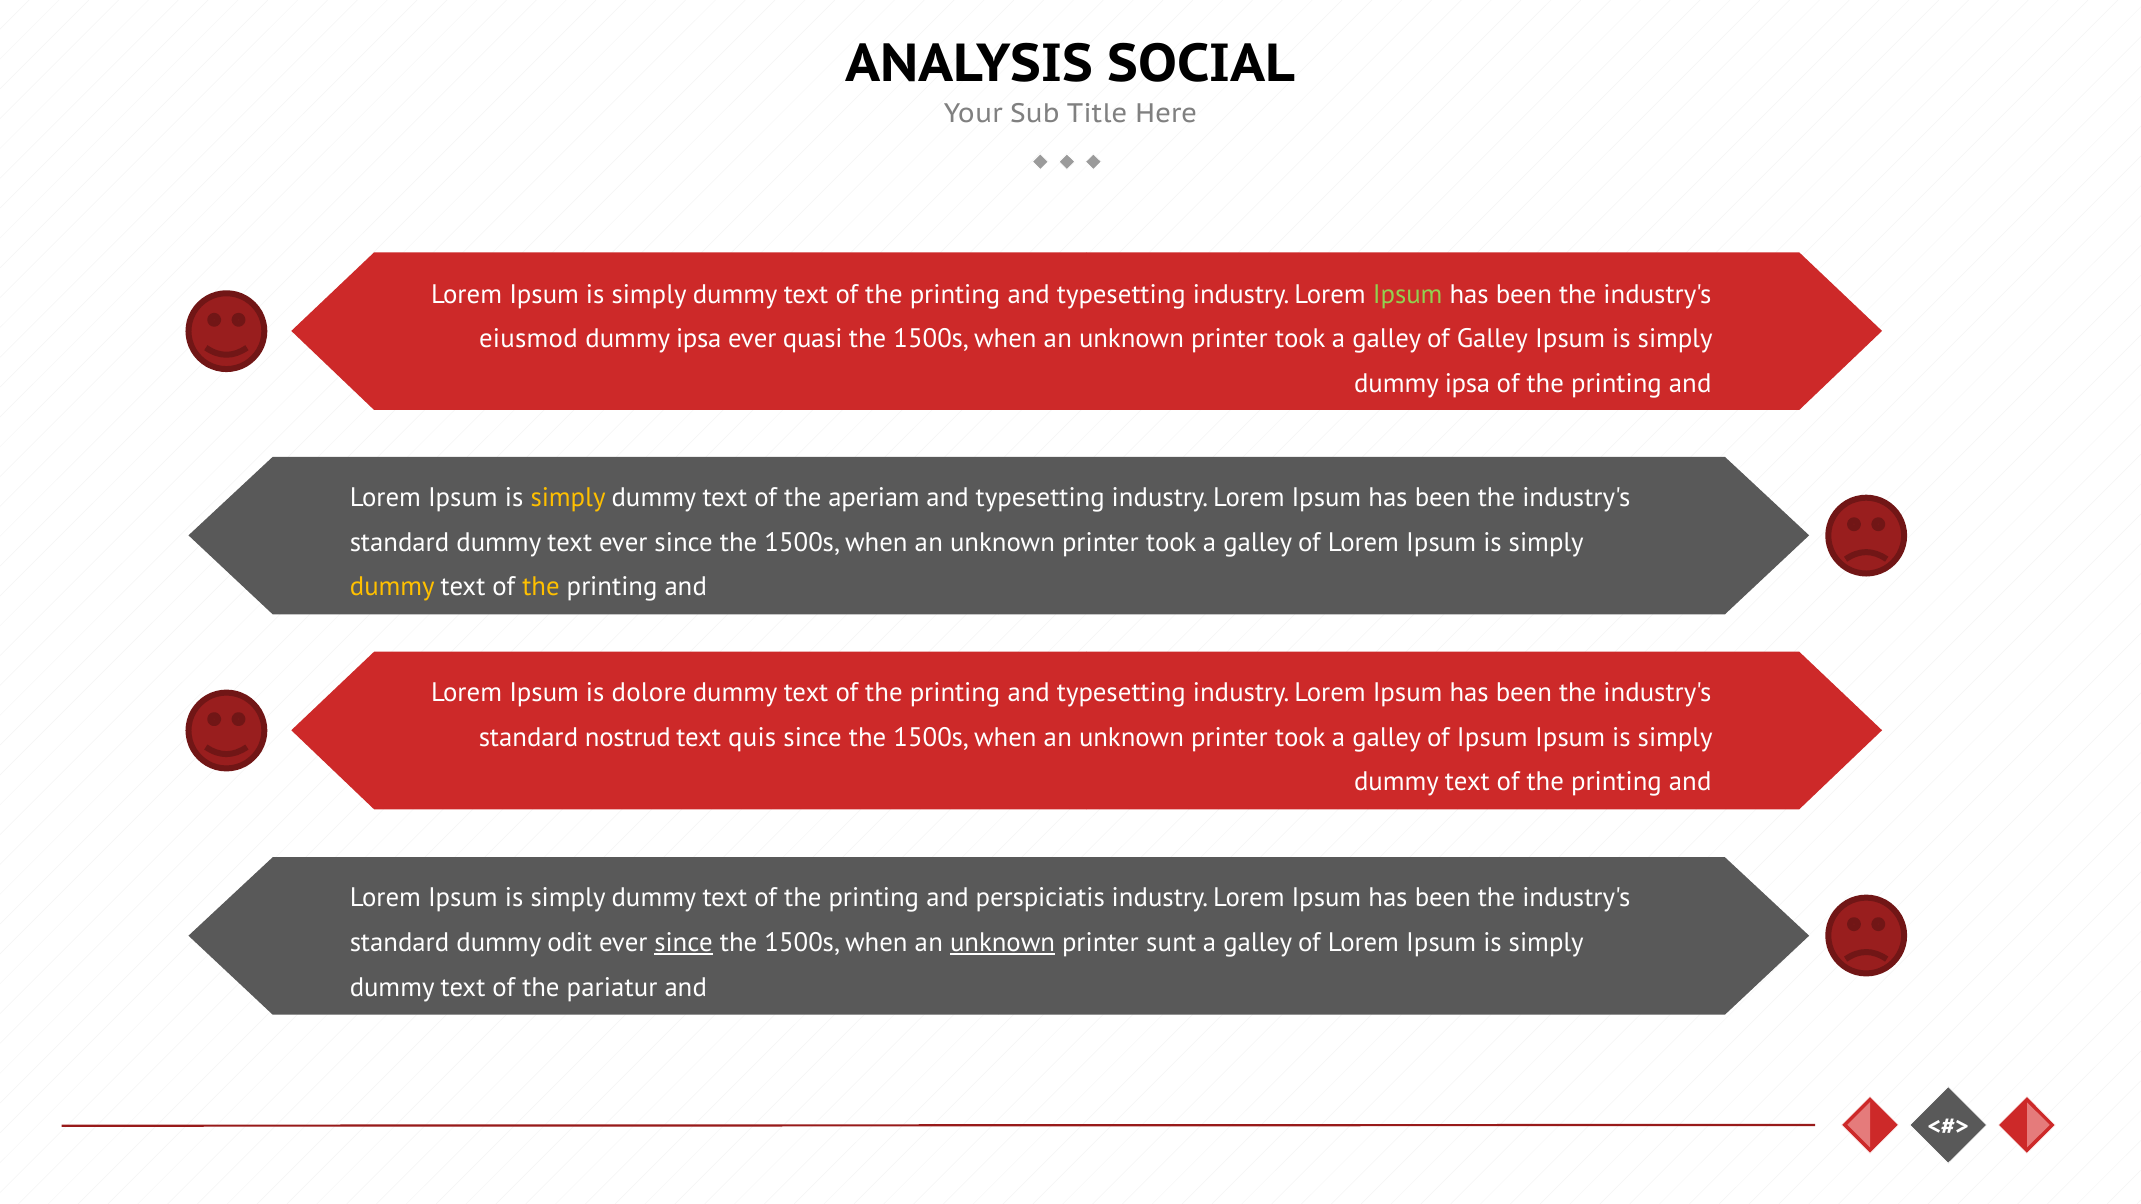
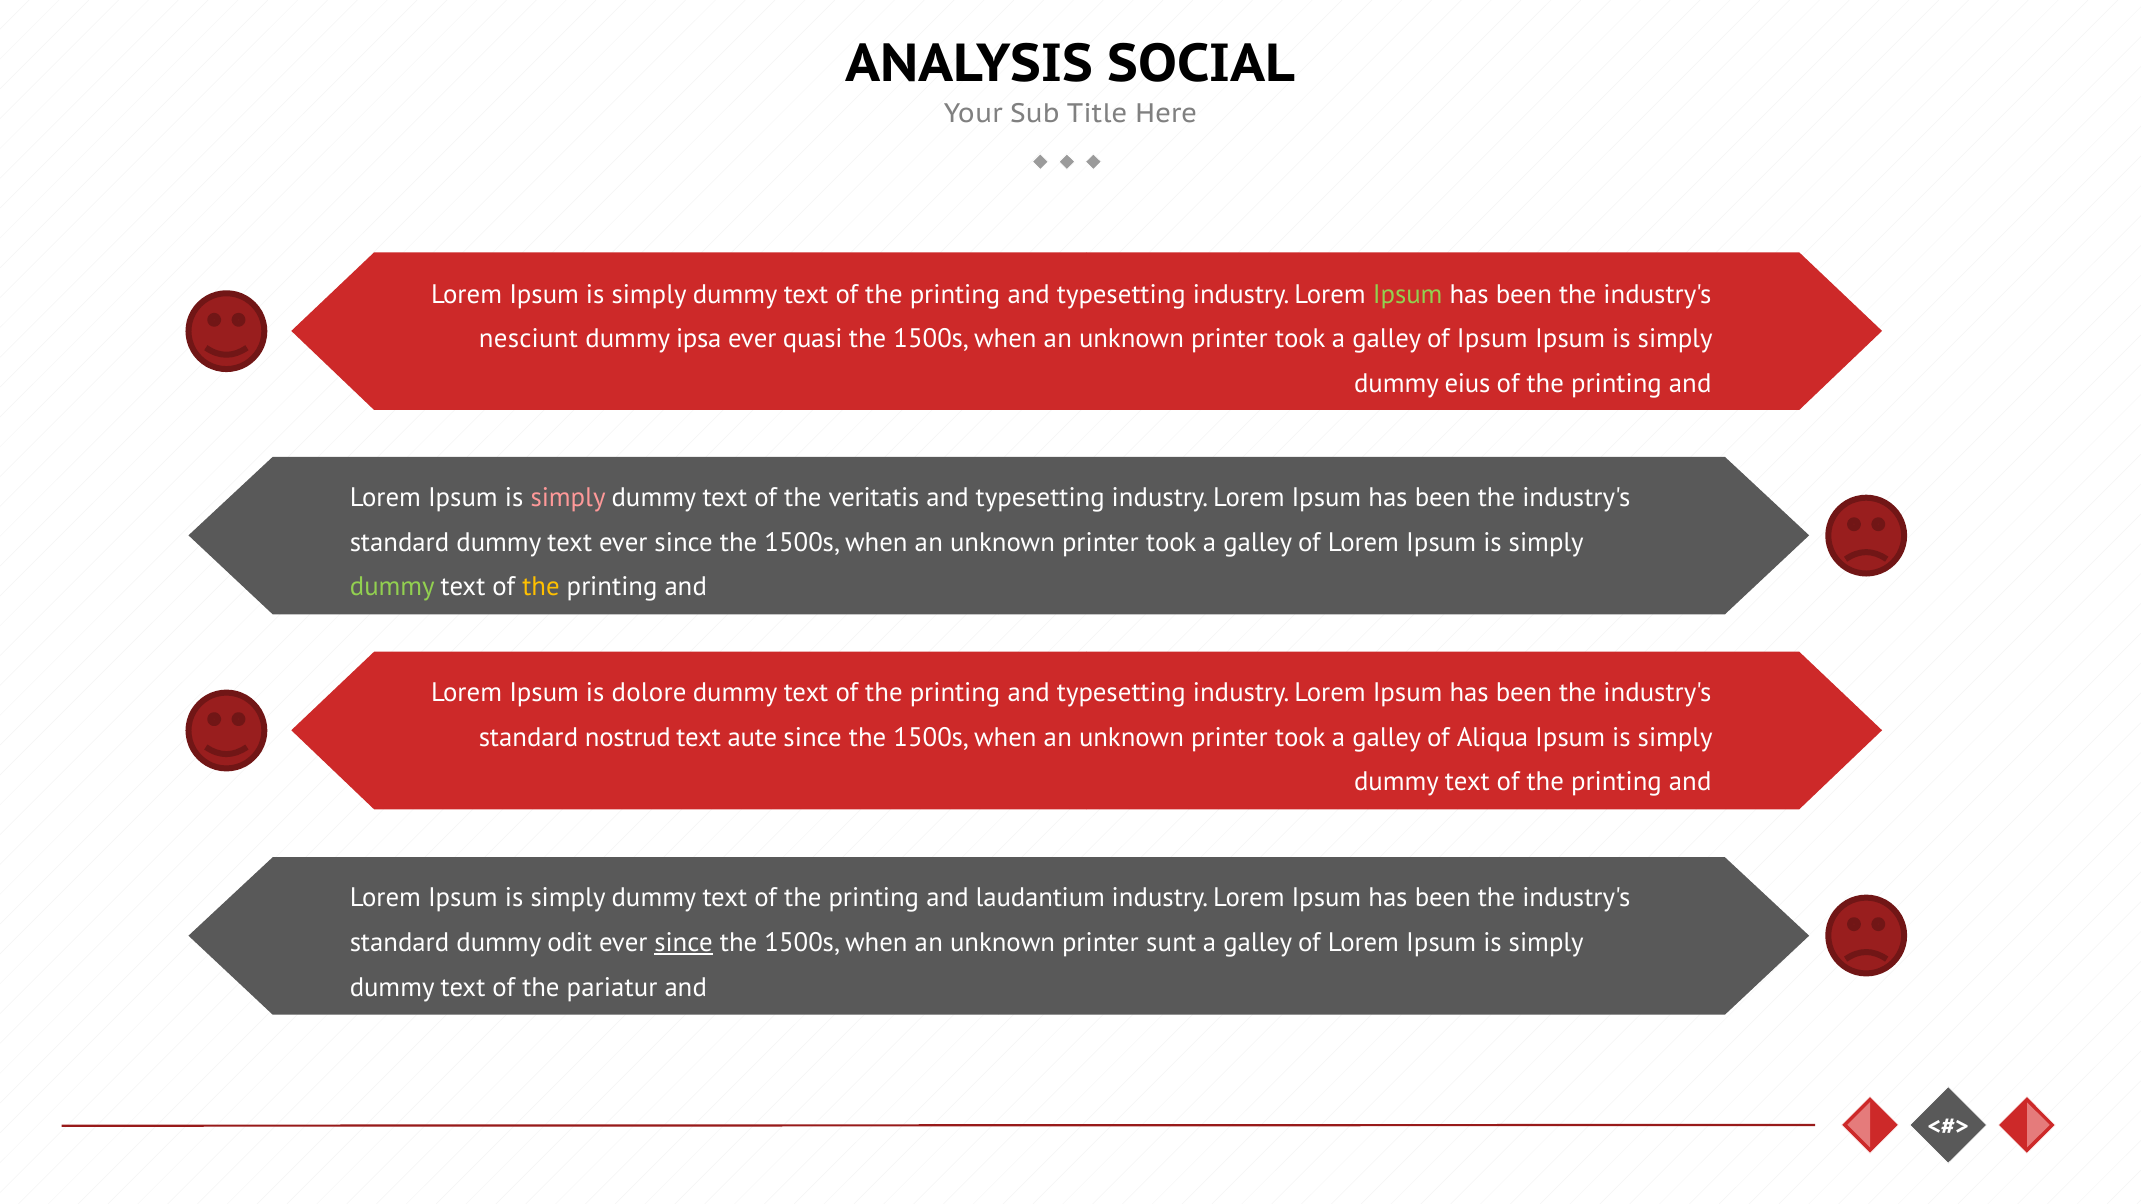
eiusmod: eiusmod -> nesciunt
of Galley: Galley -> Ipsum
ipsa at (1467, 383): ipsa -> eius
simply at (568, 498) colour: yellow -> pink
aperiam: aperiam -> veritatis
dummy at (392, 587) colour: yellow -> light green
quis: quis -> aute
of Ipsum: Ipsum -> Aliqua
perspiciatis: perspiciatis -> laudantium
unknown at (1003, 943) underline: present -> none
